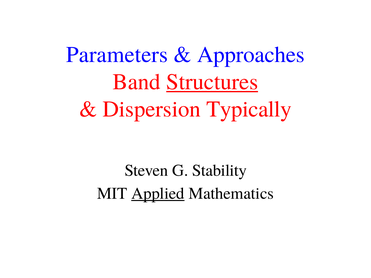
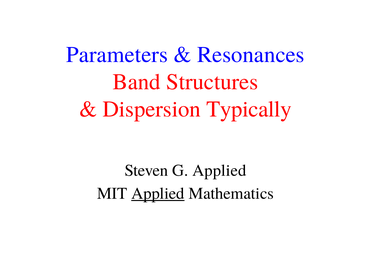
Approaches: Approaches -> Resonances
Structures underline: present -> none
G Stability: Stability -> Applied
